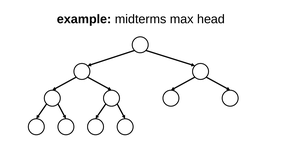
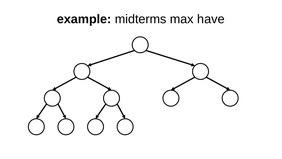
head: head -> have
